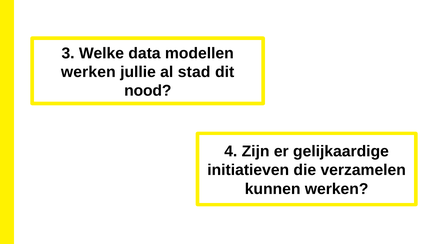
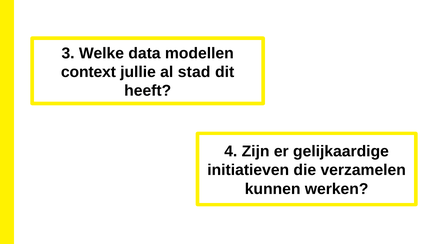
werken at (88, 72): werken -> context
nood: nood -> heeft
